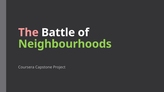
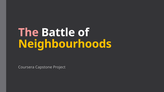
Neighbourhoods colour: light green -> yellow
